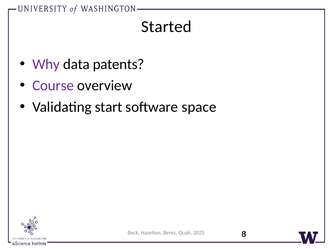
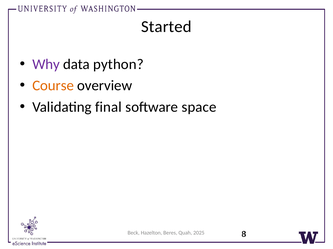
patents: patents -> python
Course colour: purple -> orange
start: start -> final
